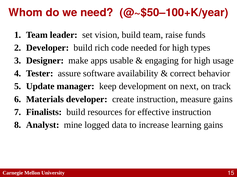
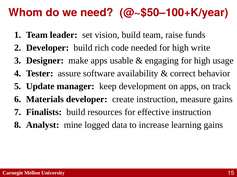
types: types -> write
on next: next -> apps
